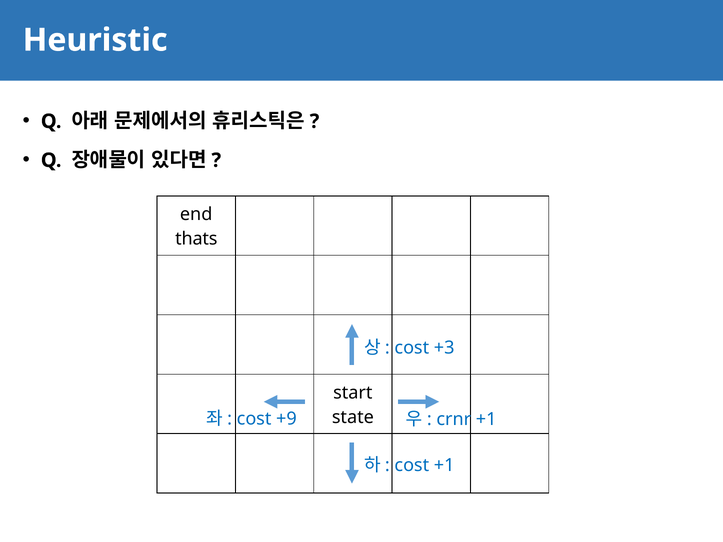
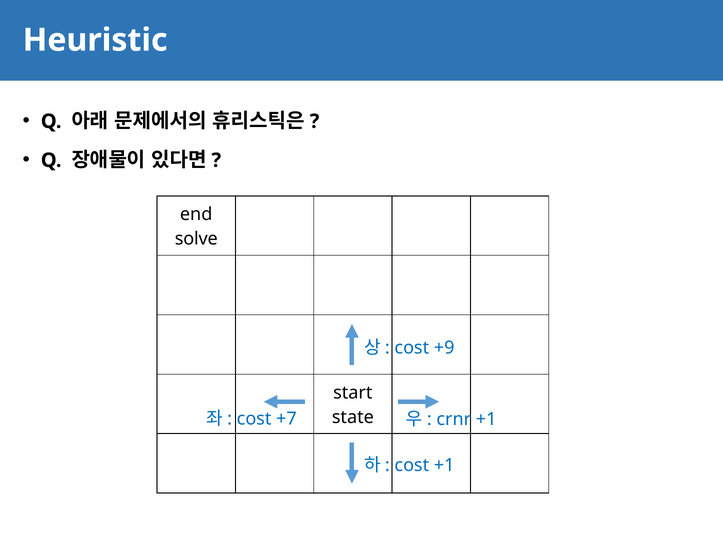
thats: thats -> solve
+3: +3 -> +9
+9: +9 -> +7
